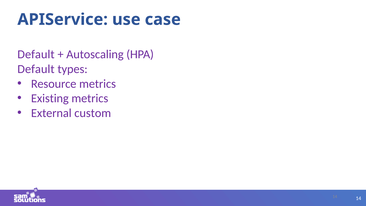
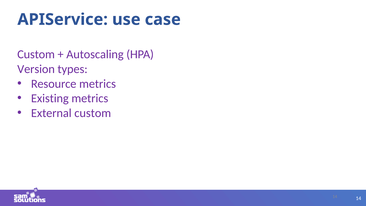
Default at (36, 54): Default -> Custom
Default at (36, 69): Default -> Version
